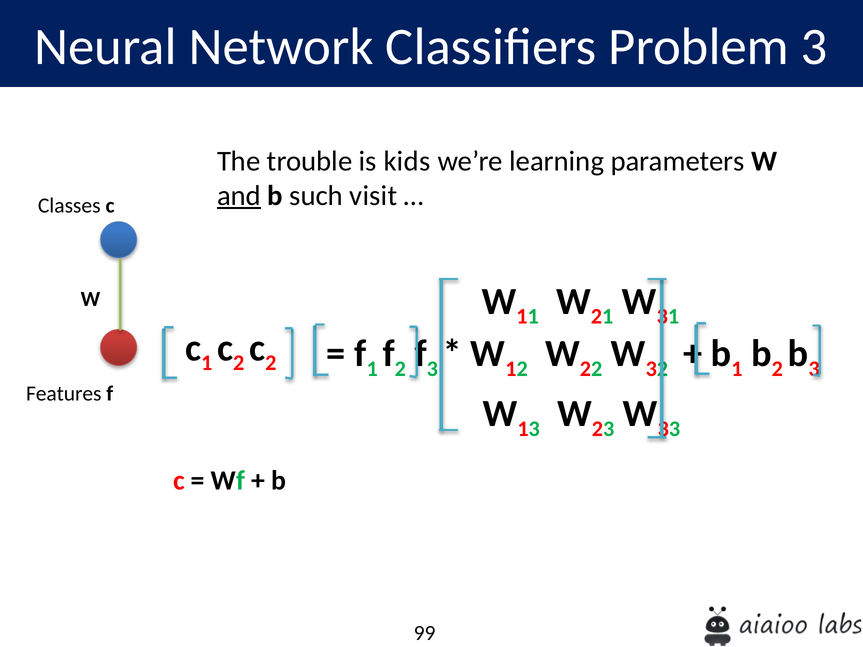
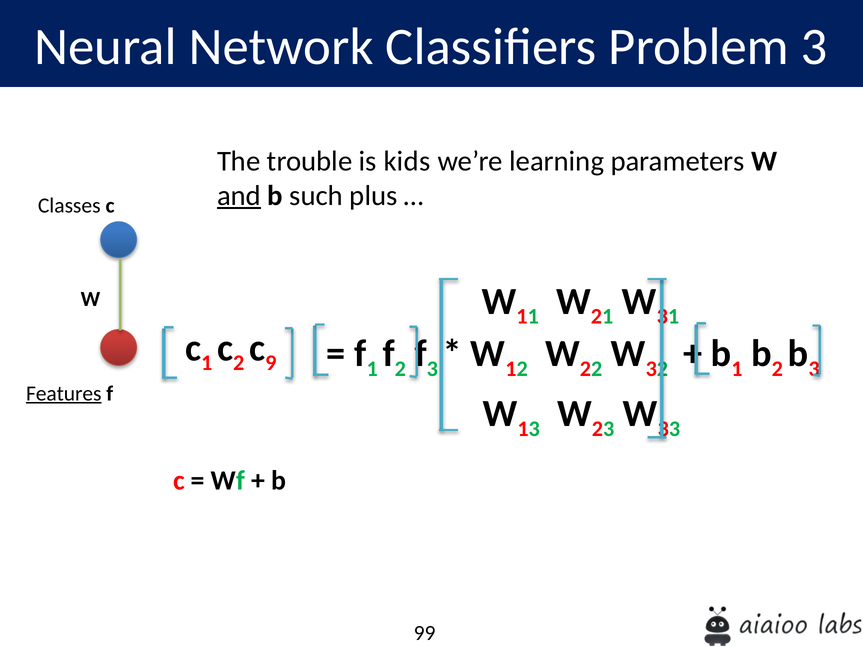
visit: visit -> plus
2 at (271, 363): 2 -> 9
Features underline: none -> present
